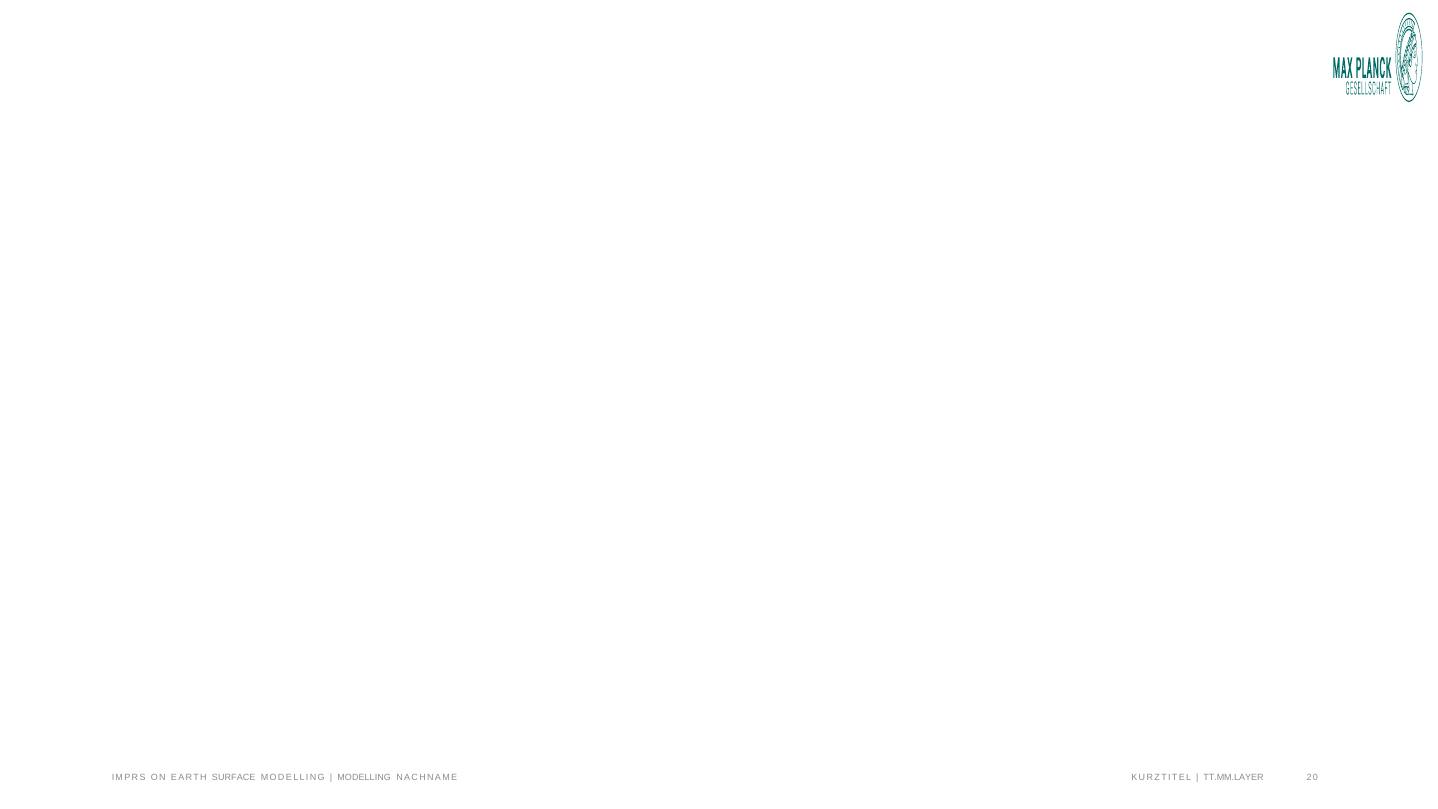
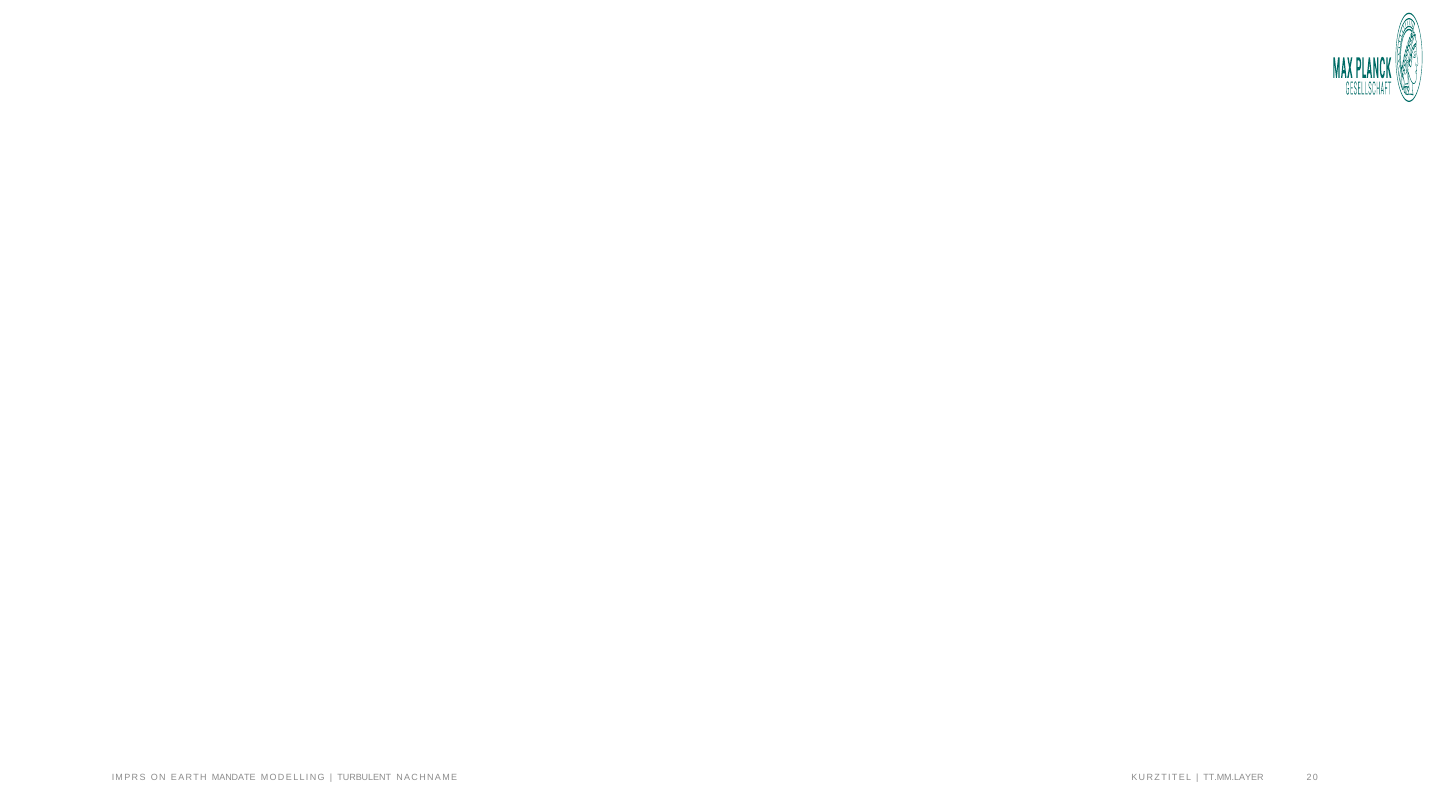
SURFACE: SURFACE -> MANDATE
MODELLING at (364, 778): MODELLING -> TURBULENT
